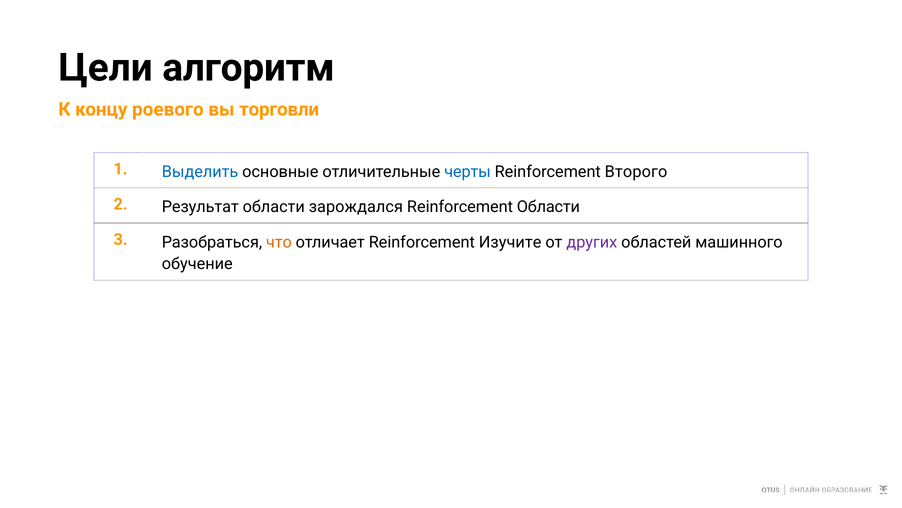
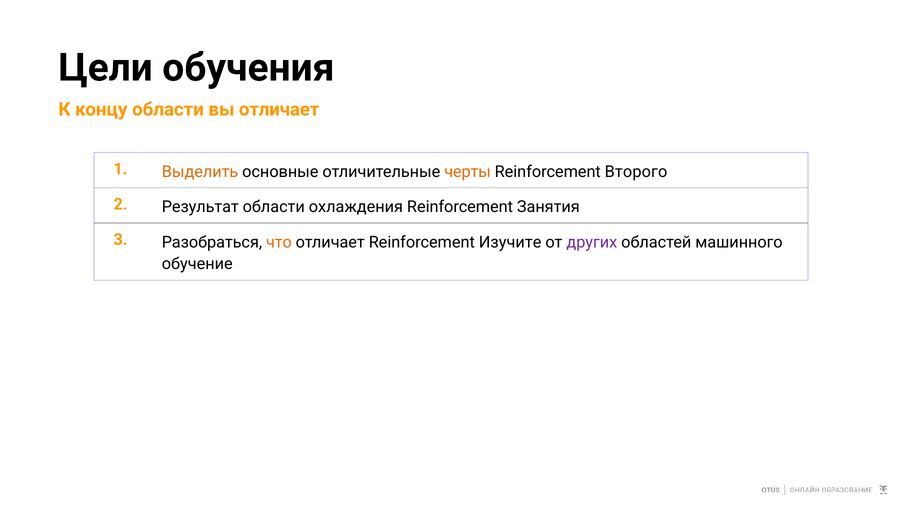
алгоритм: алгоритм -> обучения
концу роевого: роевого -> области
вы торговли: торговли -> отличает
Выделить colour: blue -> orange
черты colour: blue -> orange
зарождался: зарождался -> охлаждения
Reinforcement Области: Области -> Занятия
